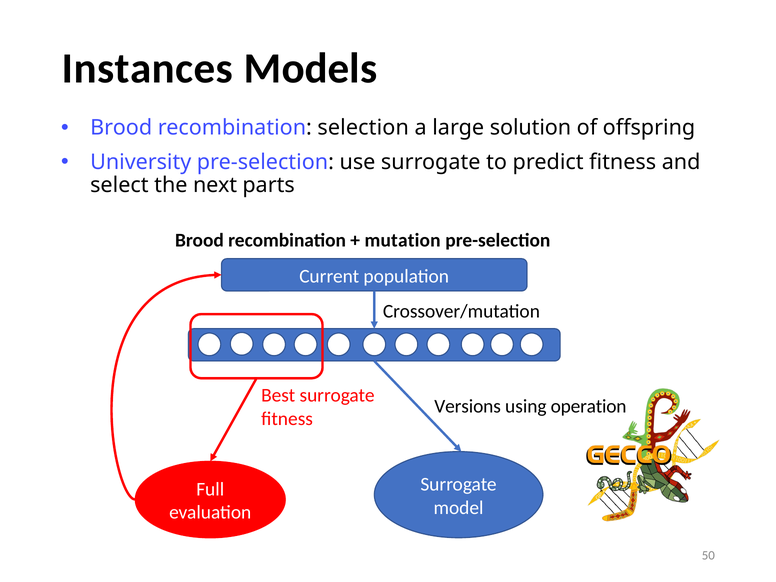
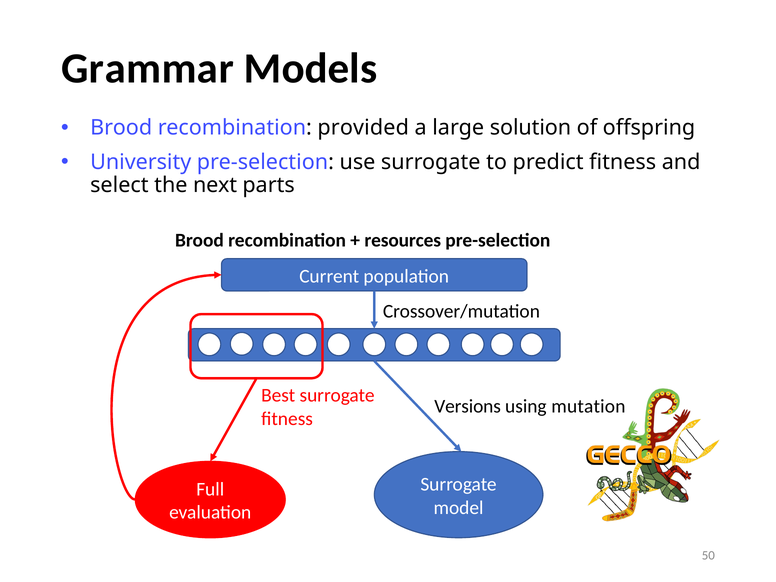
Instances: Instances -> Grammar
selection: selection -> provided
mutation: mutation -> resources
operation: operation -> mutation
